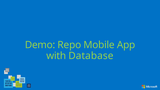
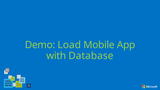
Repo: Repo -> Load
